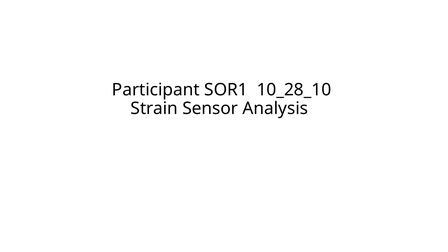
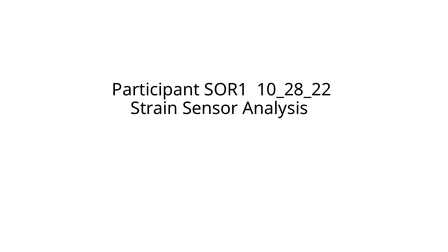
10_28_10: 10_28_10 -> 10_28_22
